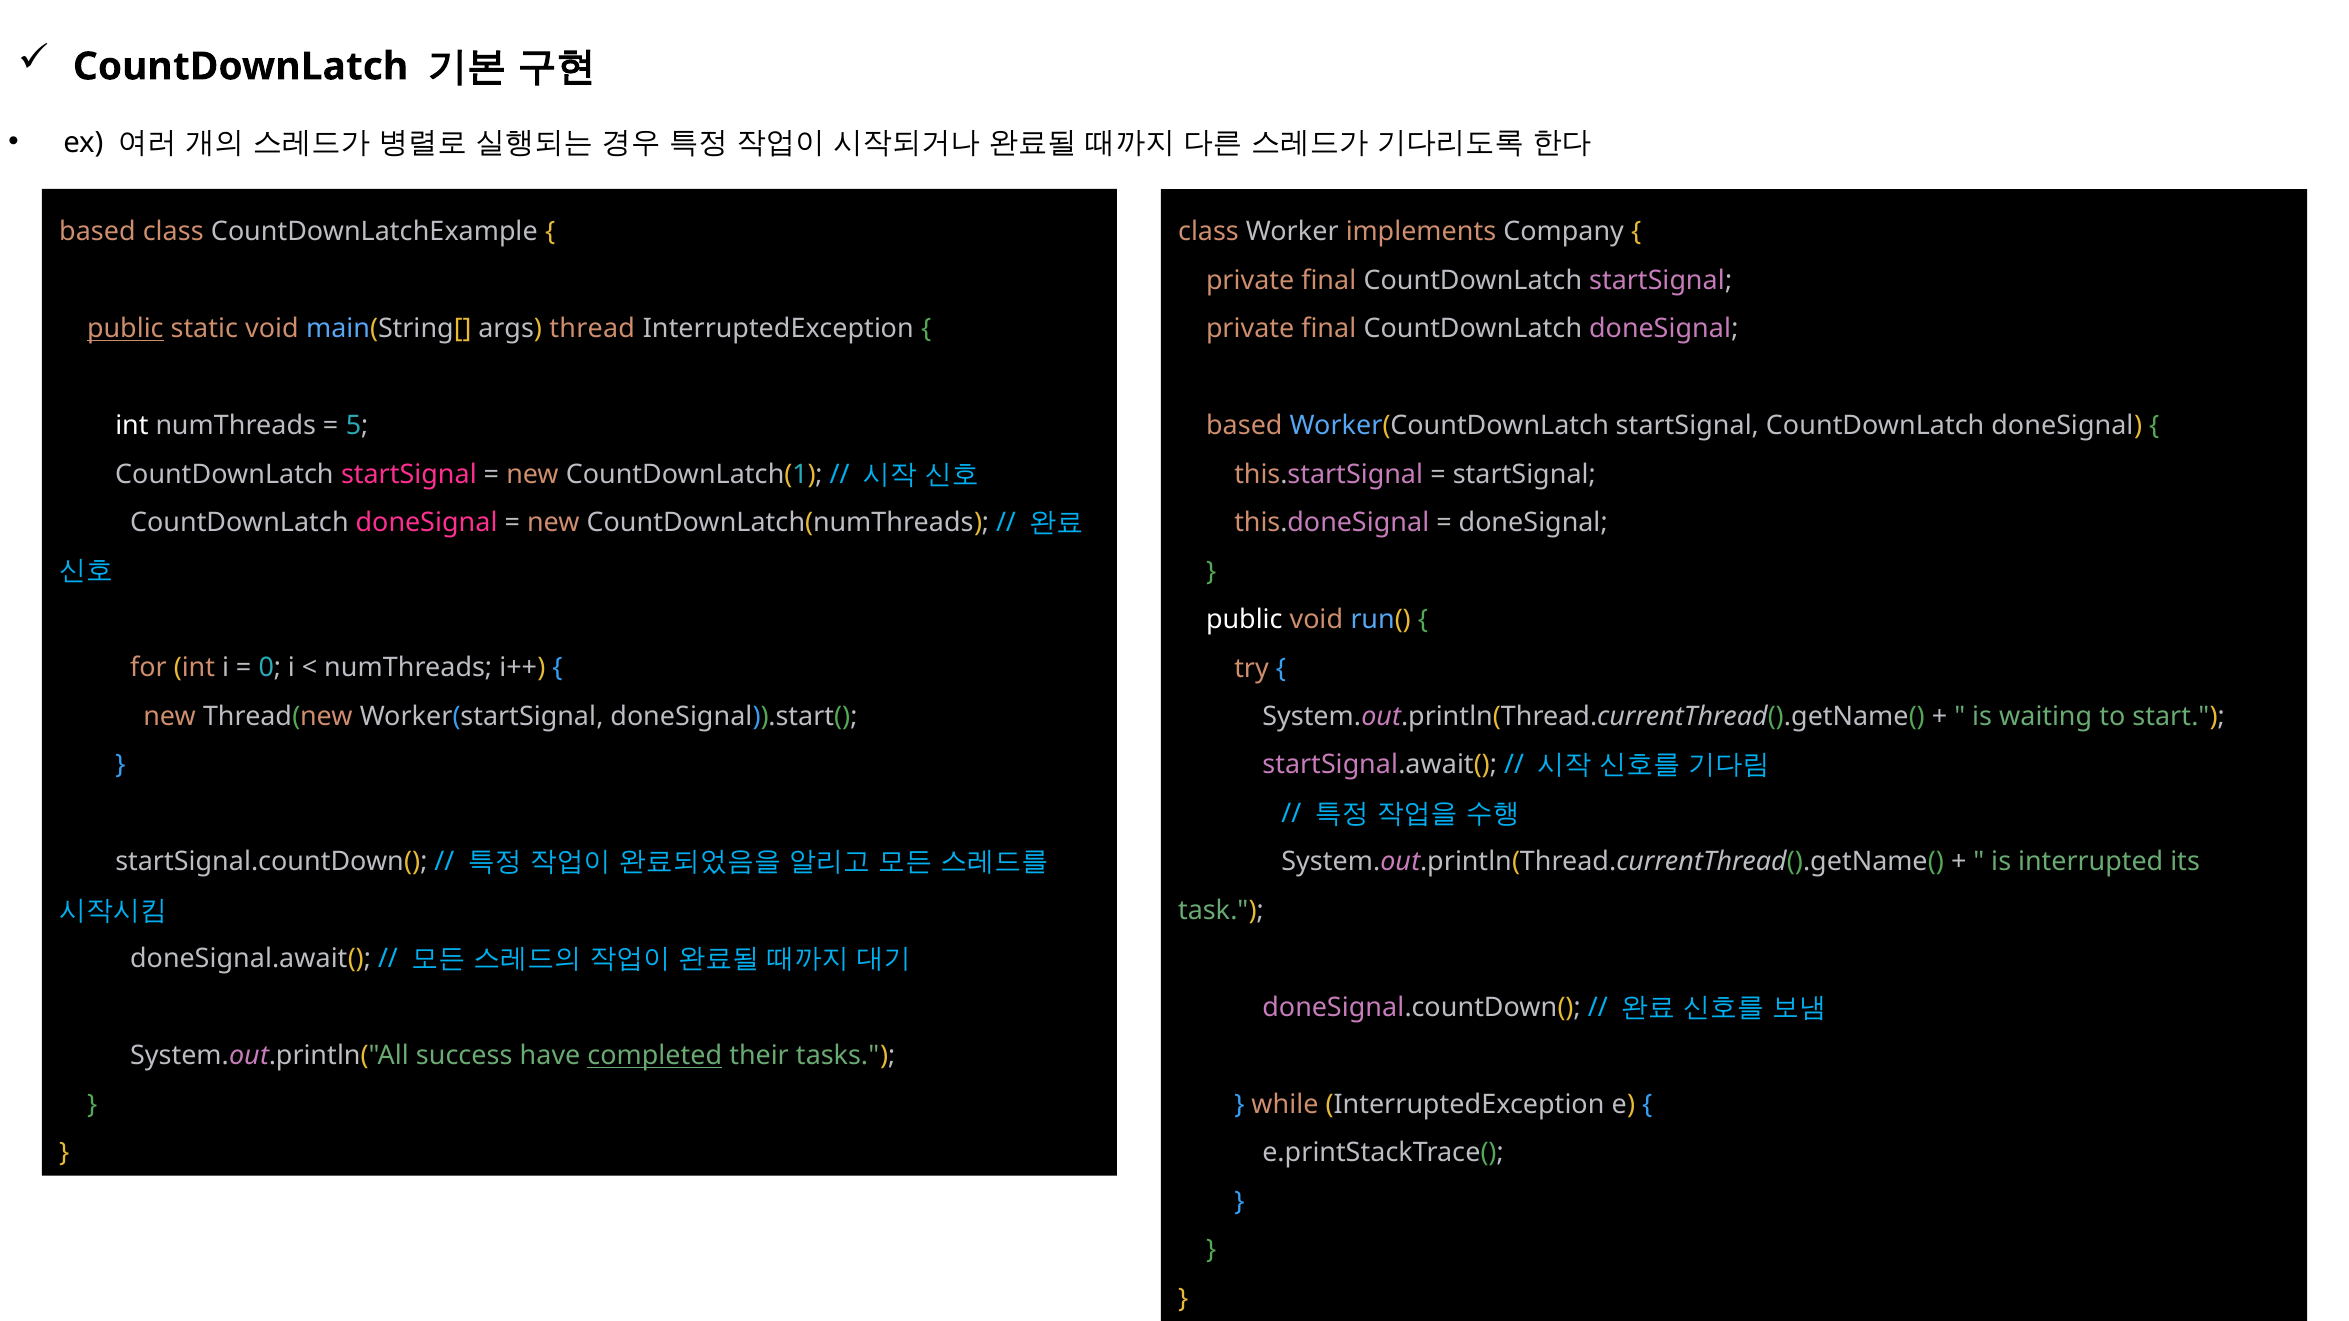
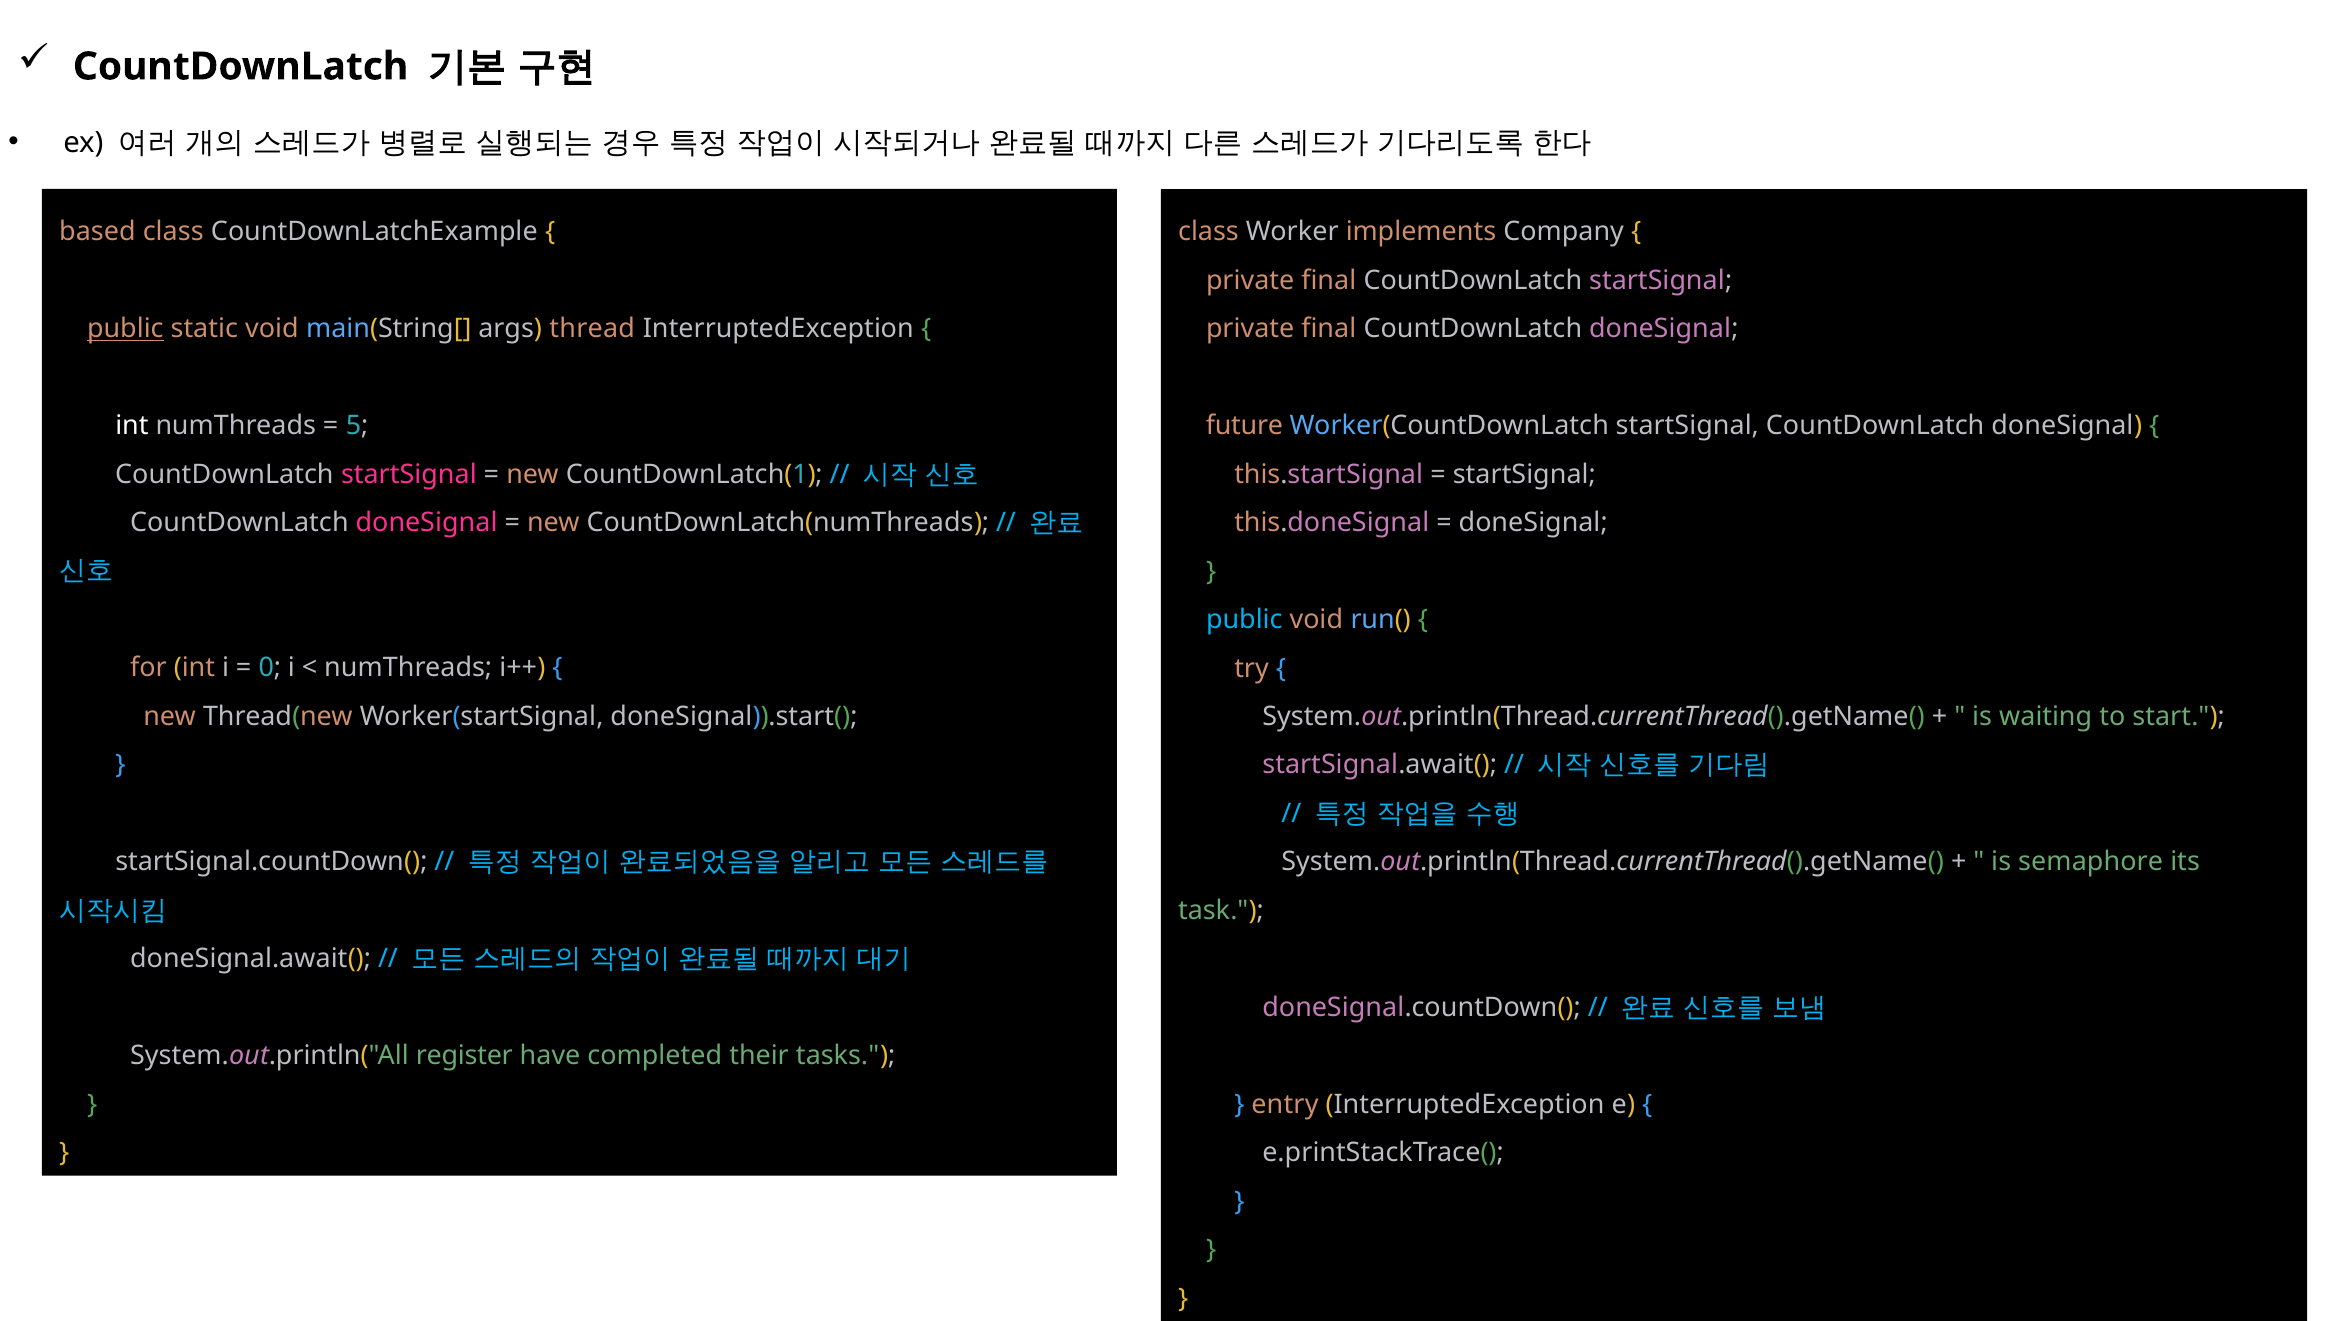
based at (1244, 426): based -> future
public at (1244, 620) colour: white -> light blue
interrupted: interrupted -> semaphore
success: success -> register
completed underline: present -> none
while: while -> entry
